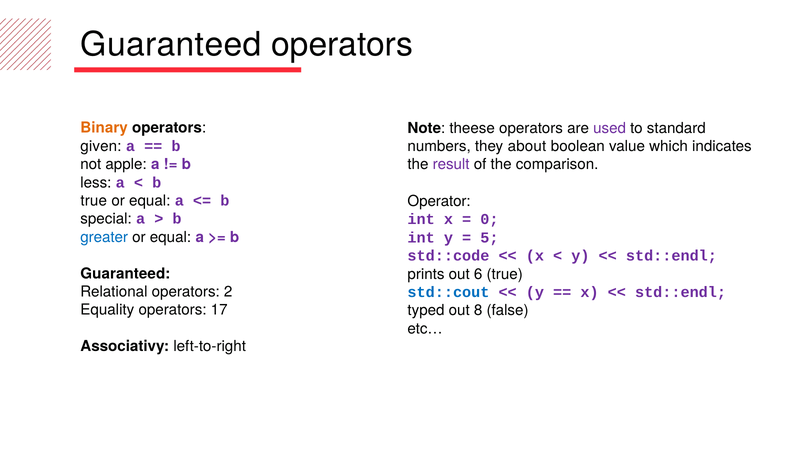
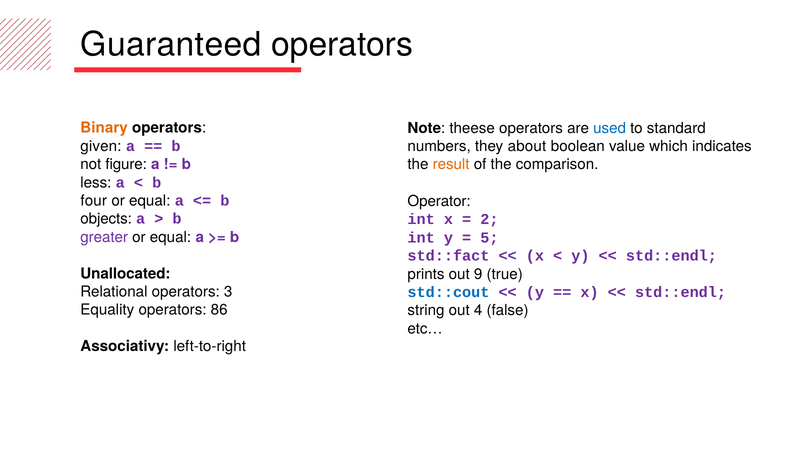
used colour: purple -> blue
apple: apple -> figure
result colour: purple -> orange
true at (94, 201): true -> four
special: special -> objects
0: 0 -> 2
greater colour: blue -> purple
std::code: std::code -> std::fact
Guaranteed at (125, 274): Guaranteed -> Unallocated
6: 6 -> 9
2: 2 -> 3
17: 17 -> 86
typed: typed -> string
8: 8 -> 4
